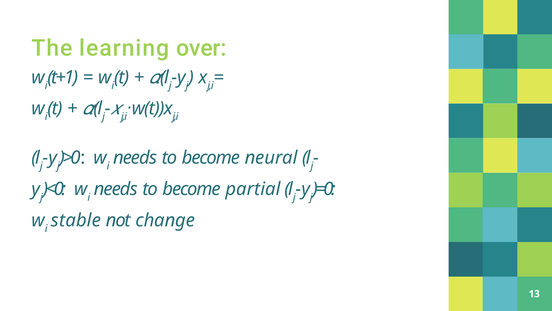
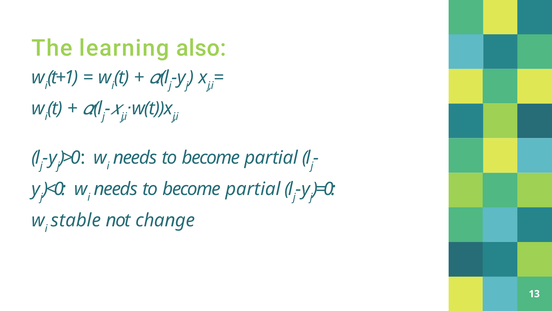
over: over -> also
neural at (271, 158): neural -> partial
